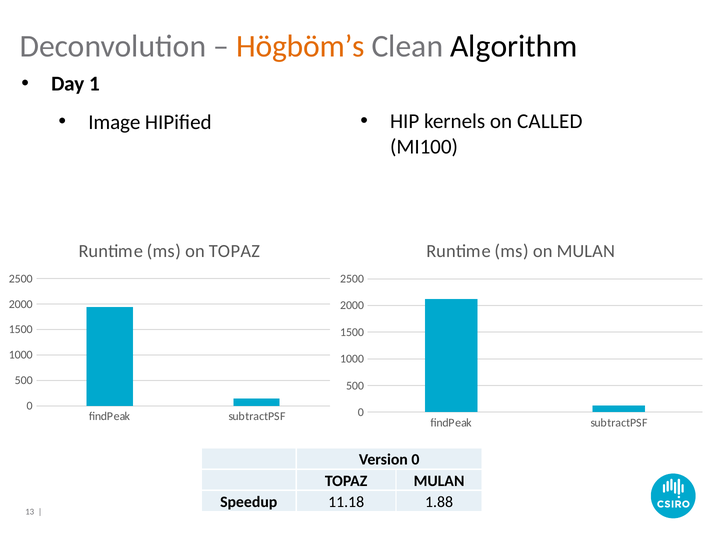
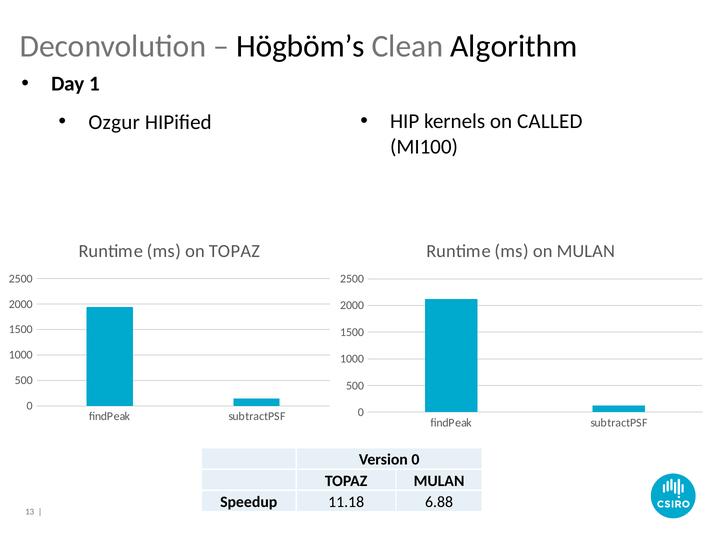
Högböm’s colour: orange -> black
Image: Image -> Ozgur
1.88: 1.88 -> 6.88
